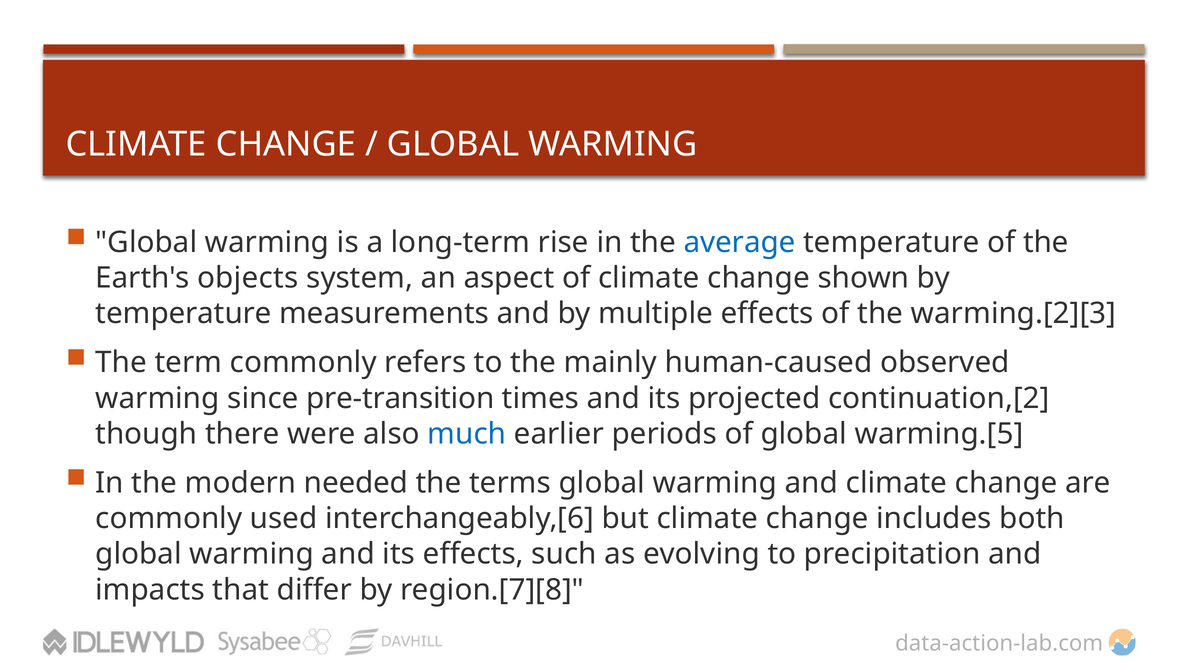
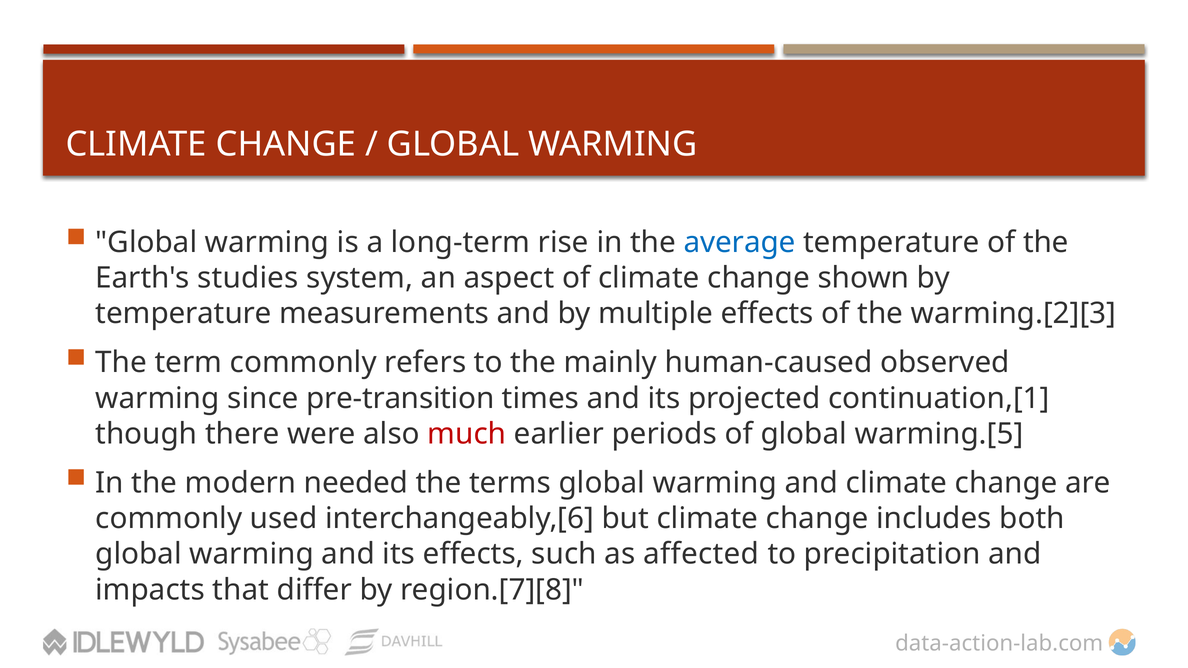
objects: objects -> studies
continuation,[2: continuation,[2 -> continuation,[1
much colour: blue -> red
evolving: evolving -> affected
